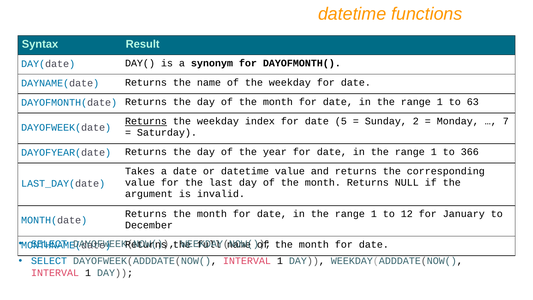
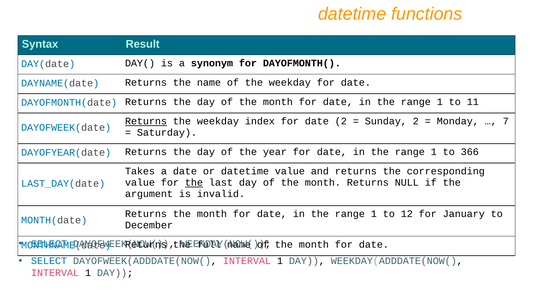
63: 63 -> 11
date 5: 5 -> 2
the at (194, 183) underline: none -> present
